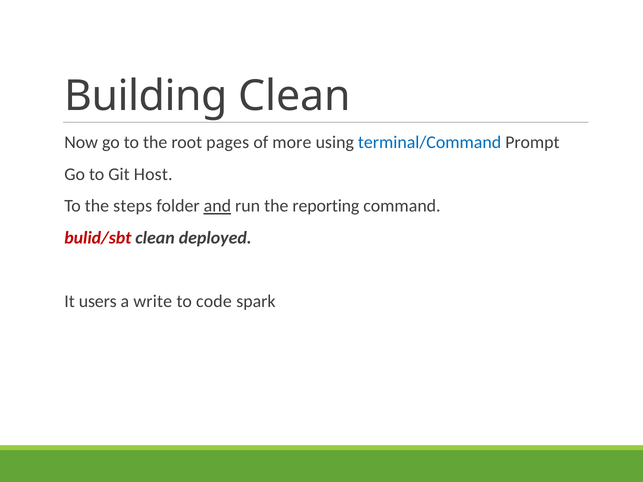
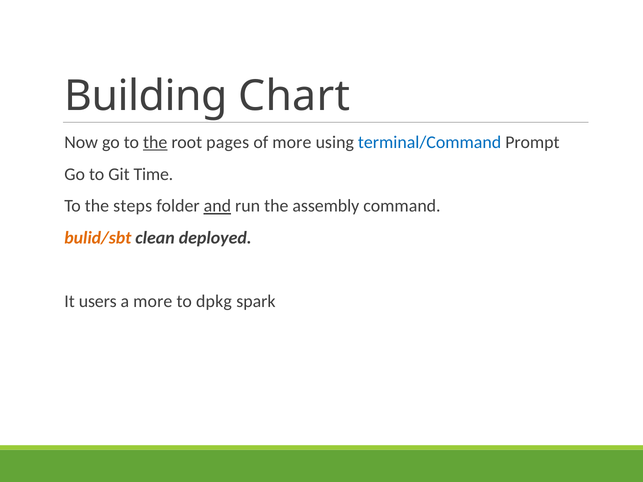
Building Clean: Clean -> Chart
the at (155, 143) underline: none -> present
Host: Host -> Time
reporting: reporting -> assembly
bulid/sbt colour: red -> orange
a write: write -> more
code: code -> dpkg
